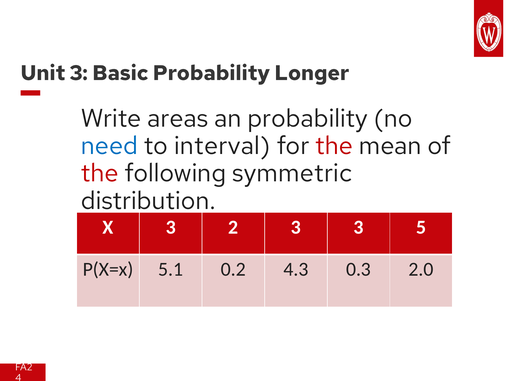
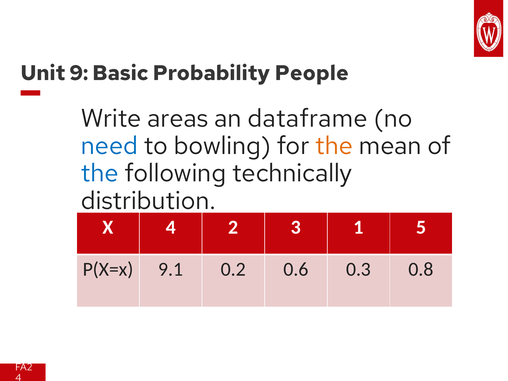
Unit 3: 3 -> 9
Longer: Longer -> People
an probability: probability -> dataframe
interval: interval -> bowling
the at (334, 146) colour: red -> orange
the at (100, 173) colour: red -> blue
symmetric: symmetric -> technically
X 3: 3 -> 4
3 3: 3 -> 1
5.1: 5.1 -> 9.1
4.3: 4.3 -> 0.6
2.0: 2.0 -> 0.8
